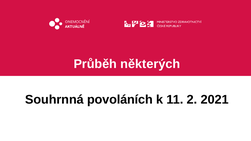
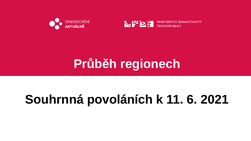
některých: některých -> regionech
2: 2 -> 6
